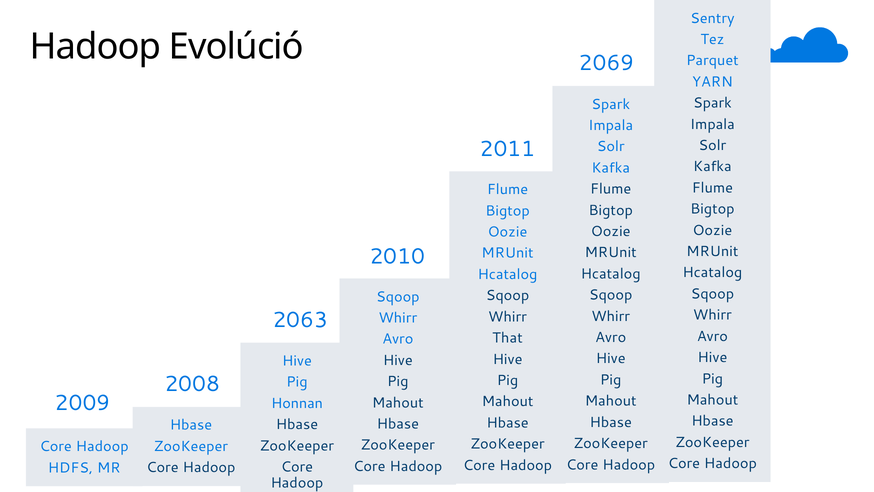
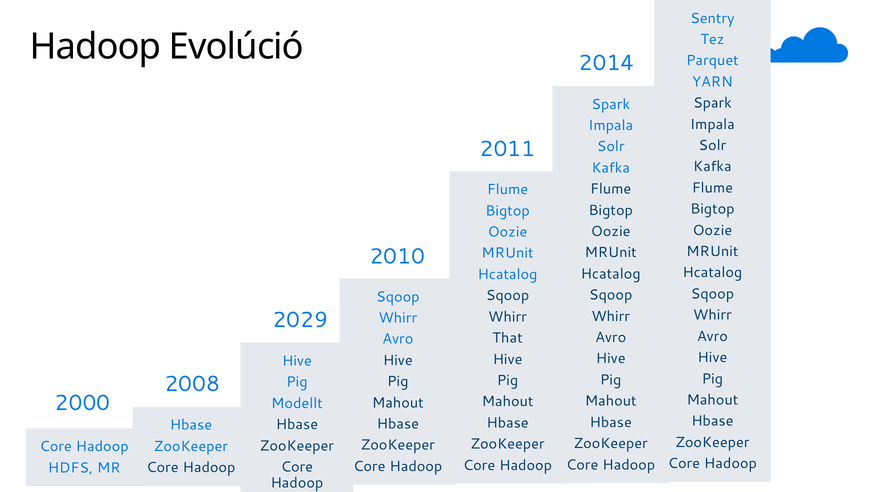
2069: 2069 -> 2014
2063: 2063 -> 2029
2009: 2009 -> 2000
Honnan: Honnan -> Modellt
